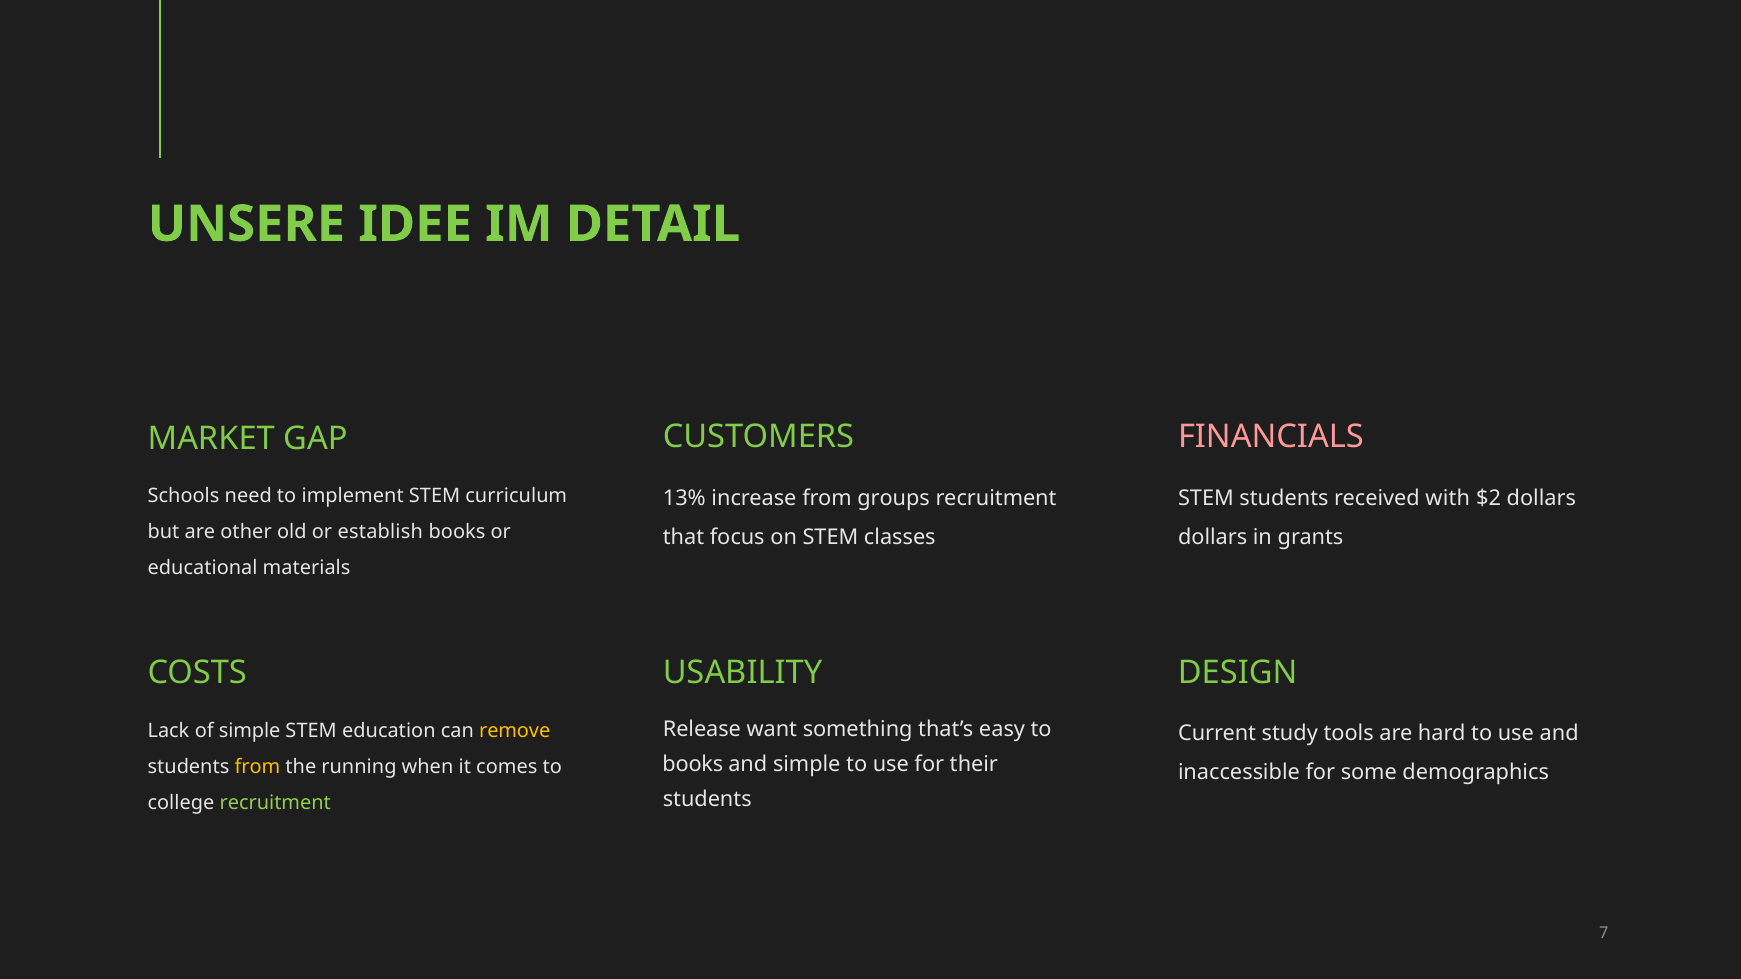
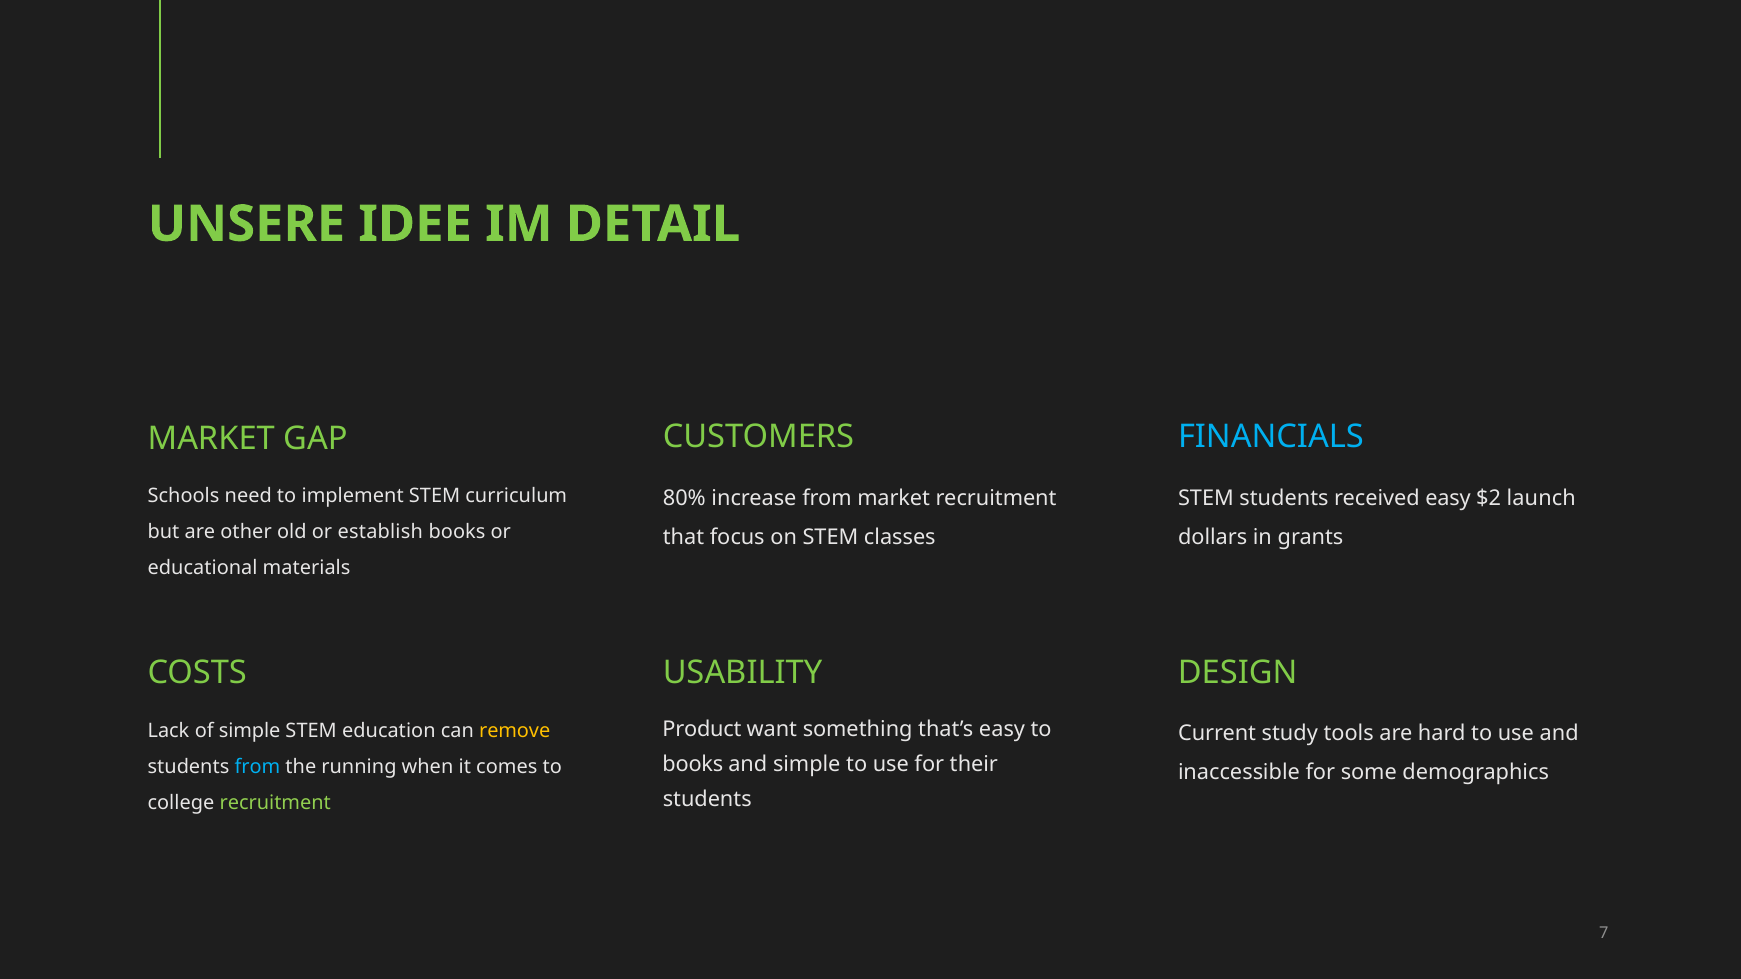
FINANCIALS colour: pink -> light blue
13%: 13% -> 80%
from groups: groups -> market
received with: with -> easy
$2 dollars: dollars -> launch
Release: Release -> Product
from at (257, 767) colour: yellow -> light blue
